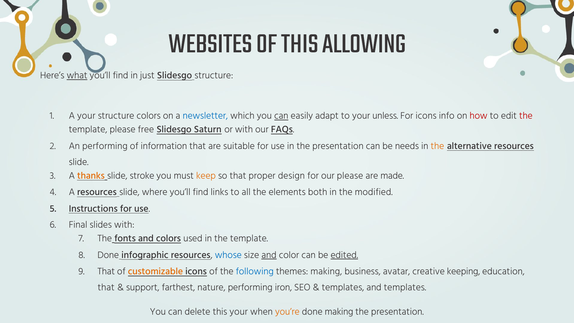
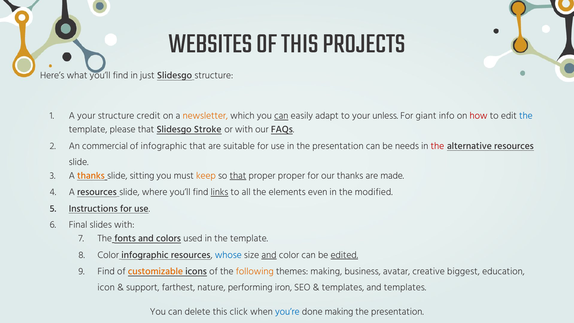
ALLOWING: ALLOWING -> PROJECTS
what underline: present -> none
structure colors: colors -> credit
newsletter colour: blue -> orange
For icons: icons -> giant
the at (526, 116) colour: red -> blue
please free: free -> that
Saturn: Saturn -> Stroke
An performing: performing -> commercial
of information: information -> infographic
the at (437, 146) colour: orange -> red
stroke: stroke -> sitting
that at (238, 176) underline: none -> present
proper design: design -> proper
our please: please -> thanks
links underline: none -> present
both: both -> even
Done at (108, 255): Done -> Color
That at (106, 271): That -> Find
following colour: blue -> orange
keeping: keeping -> biggest
that at (106, 287): that -> icon
this your: your -> click
you’re colour: orange -> blue
